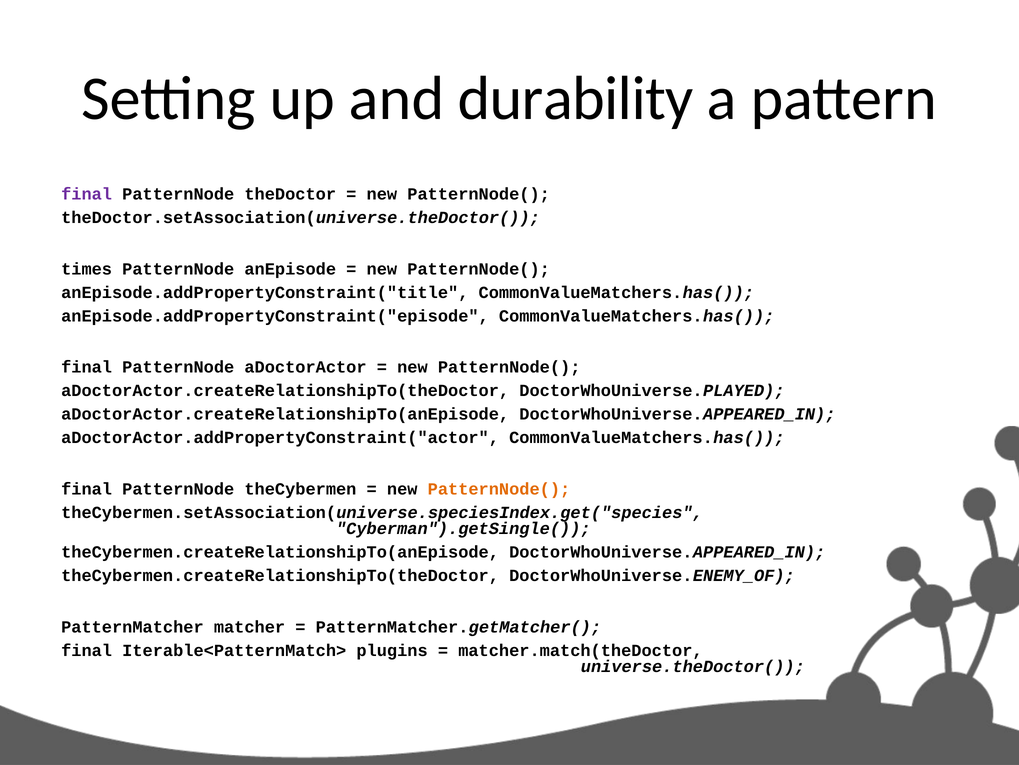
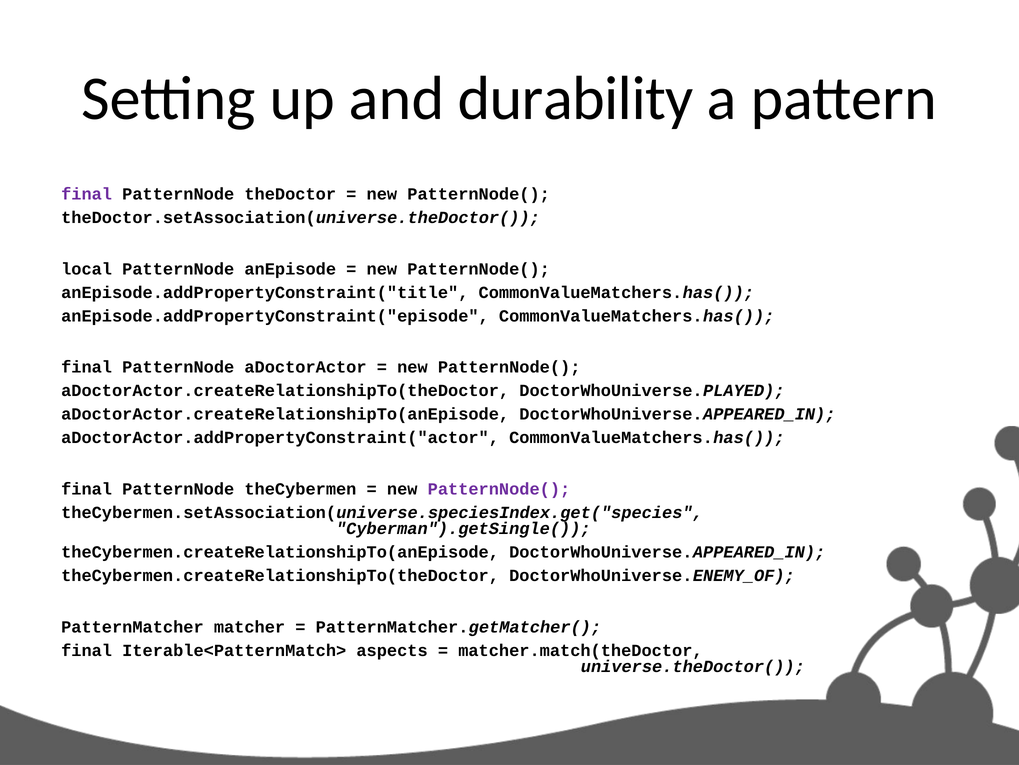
times: times -> local
PatternNode( at (499, 488) colour: orange -> purple
plugins: plugins -> aspects
